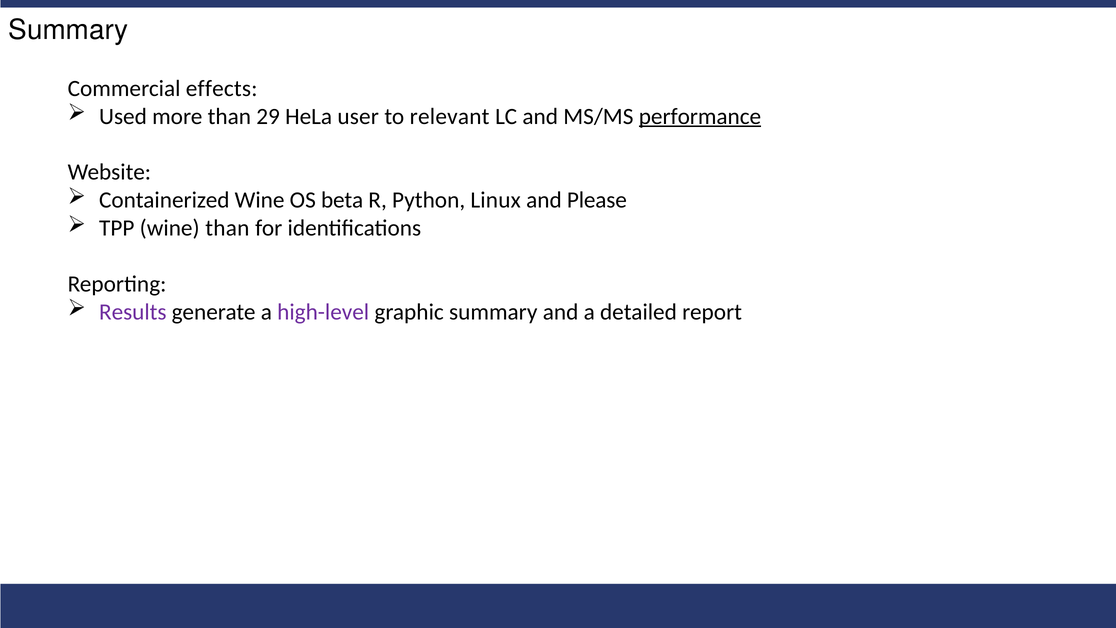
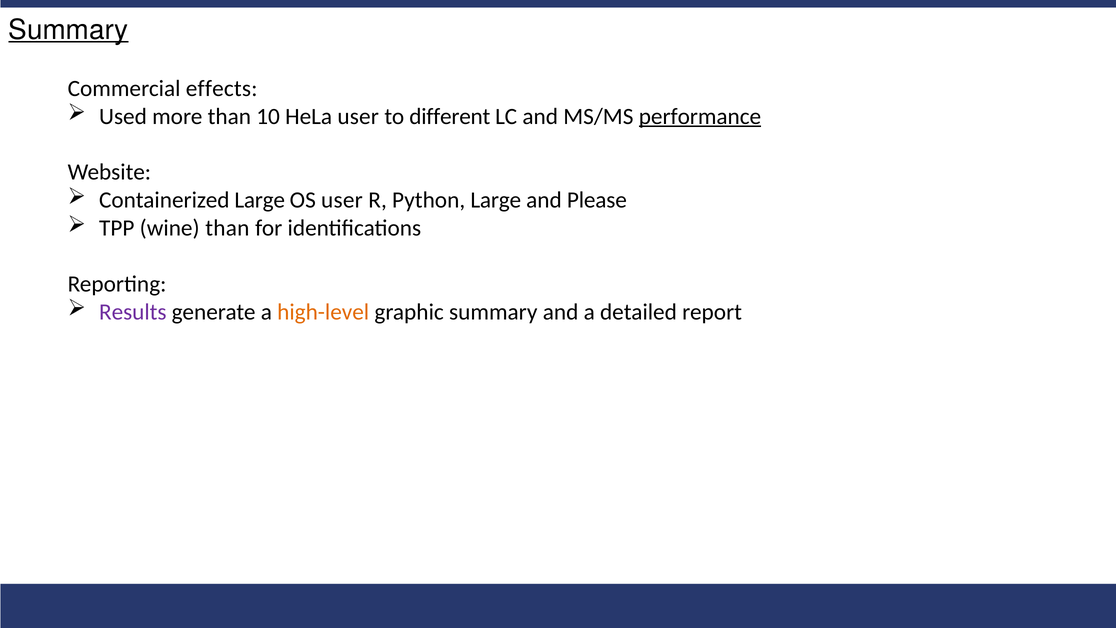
Summary at (68, 30) underline: none -> present
29: 29 -> 10
relevant: relevant -> different
Containerized Wine: Wine -> Large
OS beta: beta -> user
Python Linux: Linux -> Large
high-level colour: purple -> orange
